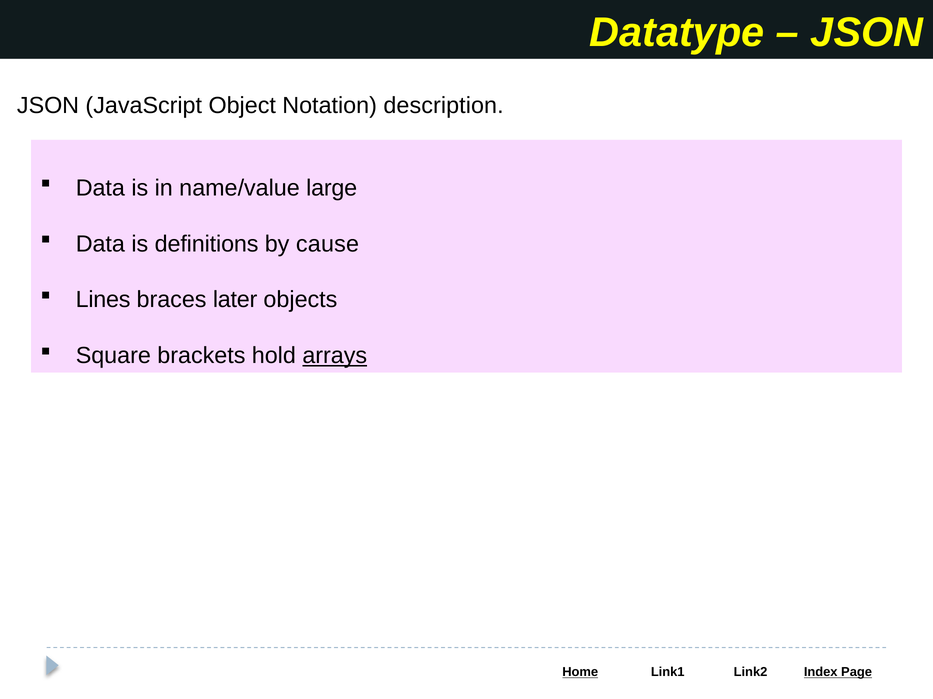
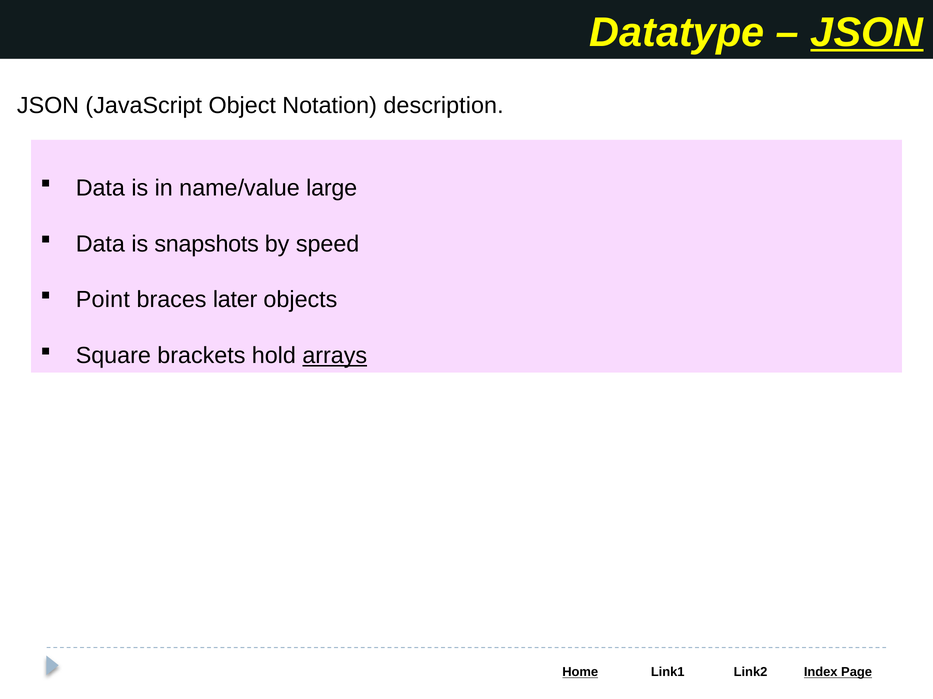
JSON at (867, 32) underline: none -> present
definitions: definitions -> snapshots
cause: cause -> speed
Lines: Lines -> Point
